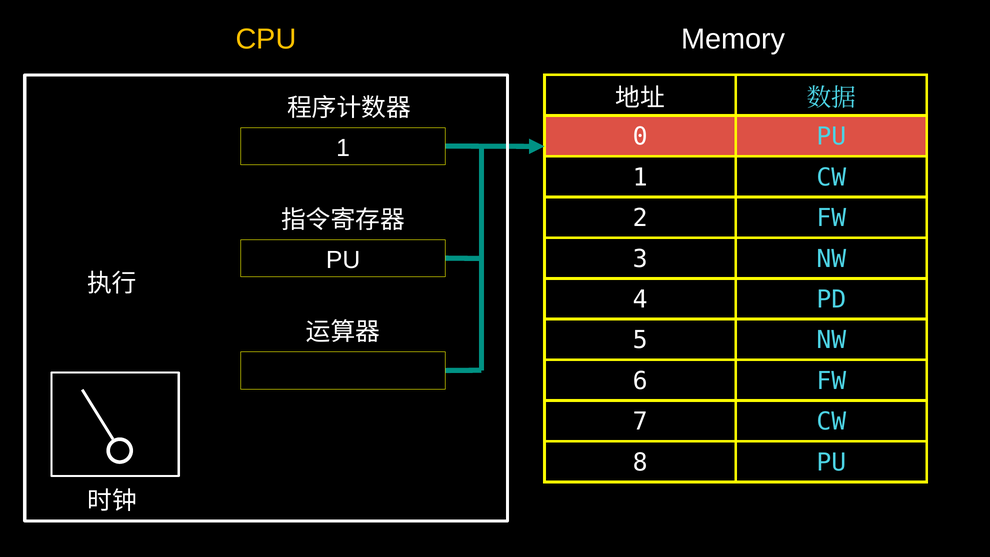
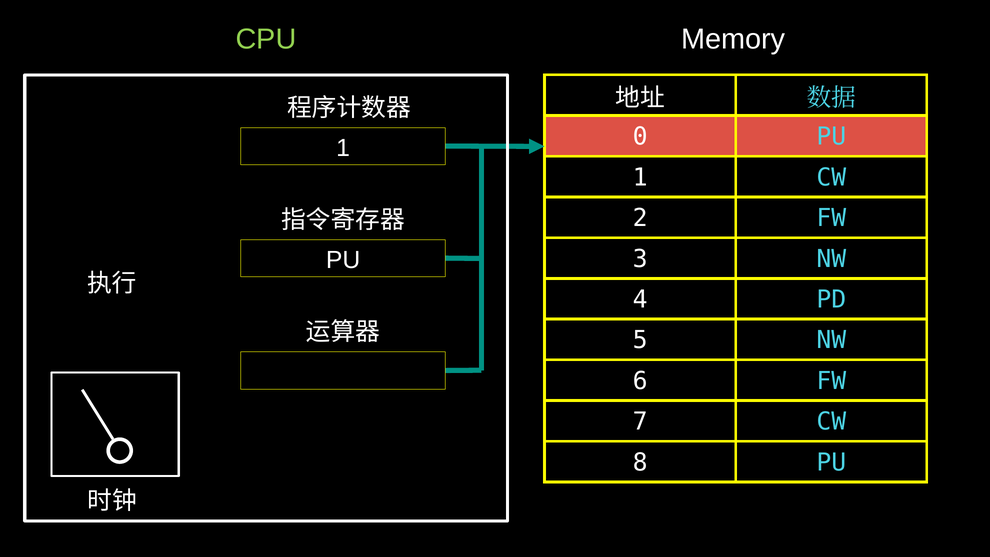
CPU colour: yellow -> light green
